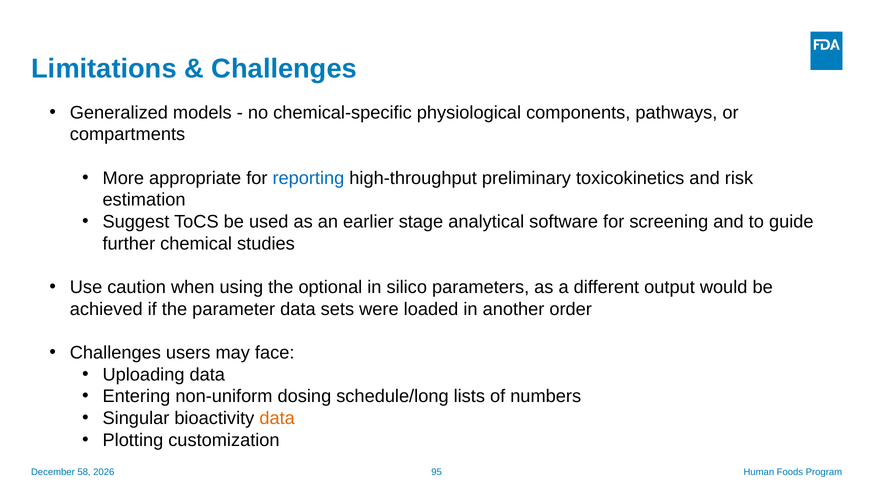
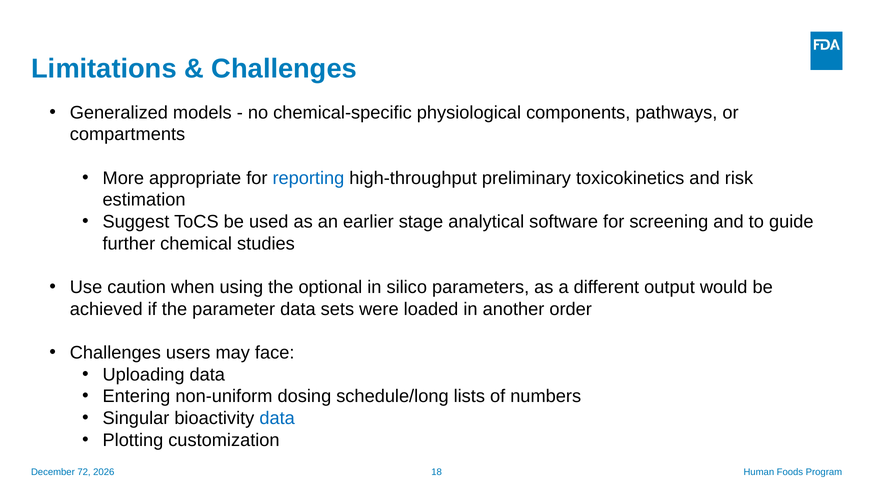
data at (277, 418) colour: orange -> blue
58: 58 -> 72
95: 95 -> 18
